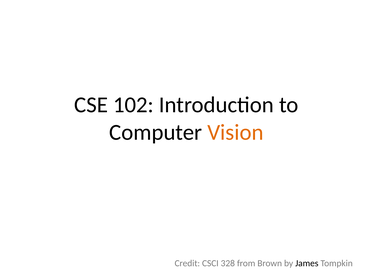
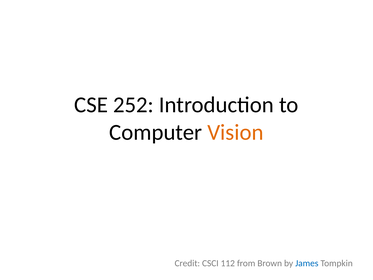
102: 102 -> 252
328: 328 -> 112
James colour: black -> blue
